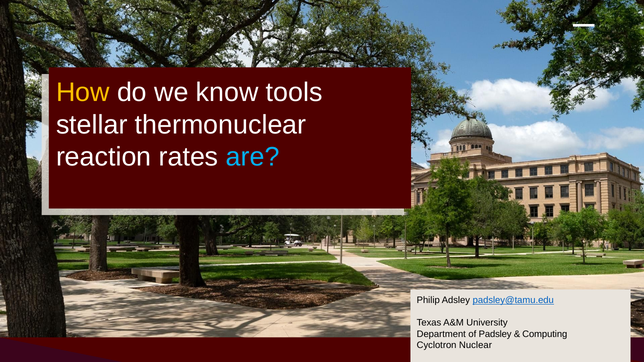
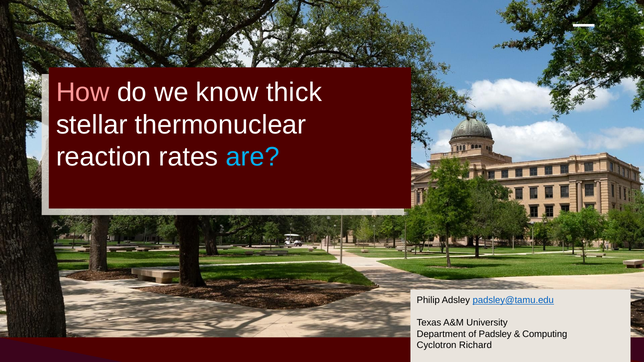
How colour: yellow -> pink
tools: tools -> thick
Nuclear: Nuclear -> Richard
